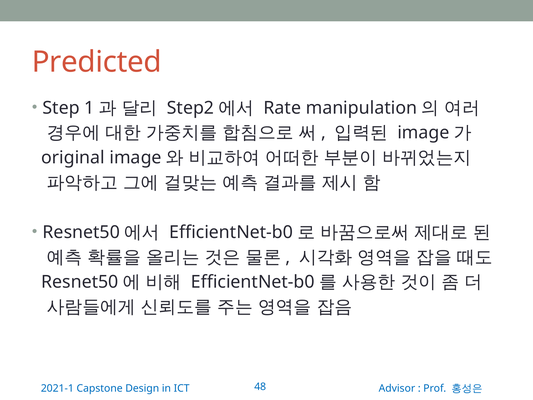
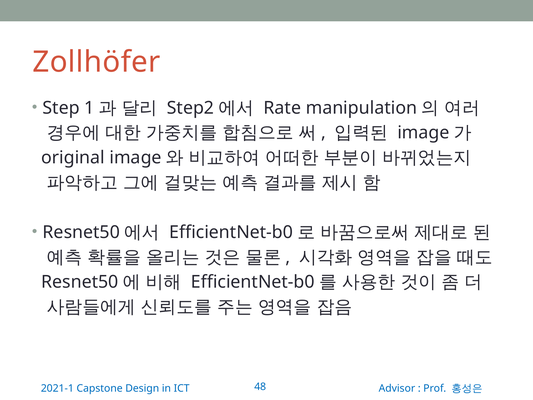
Predicted: Predicted -> Zollhöfer
